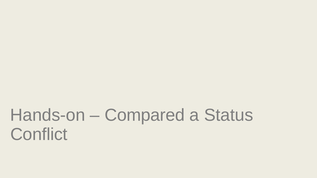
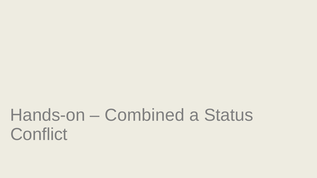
Compared: Compared -> Combined
